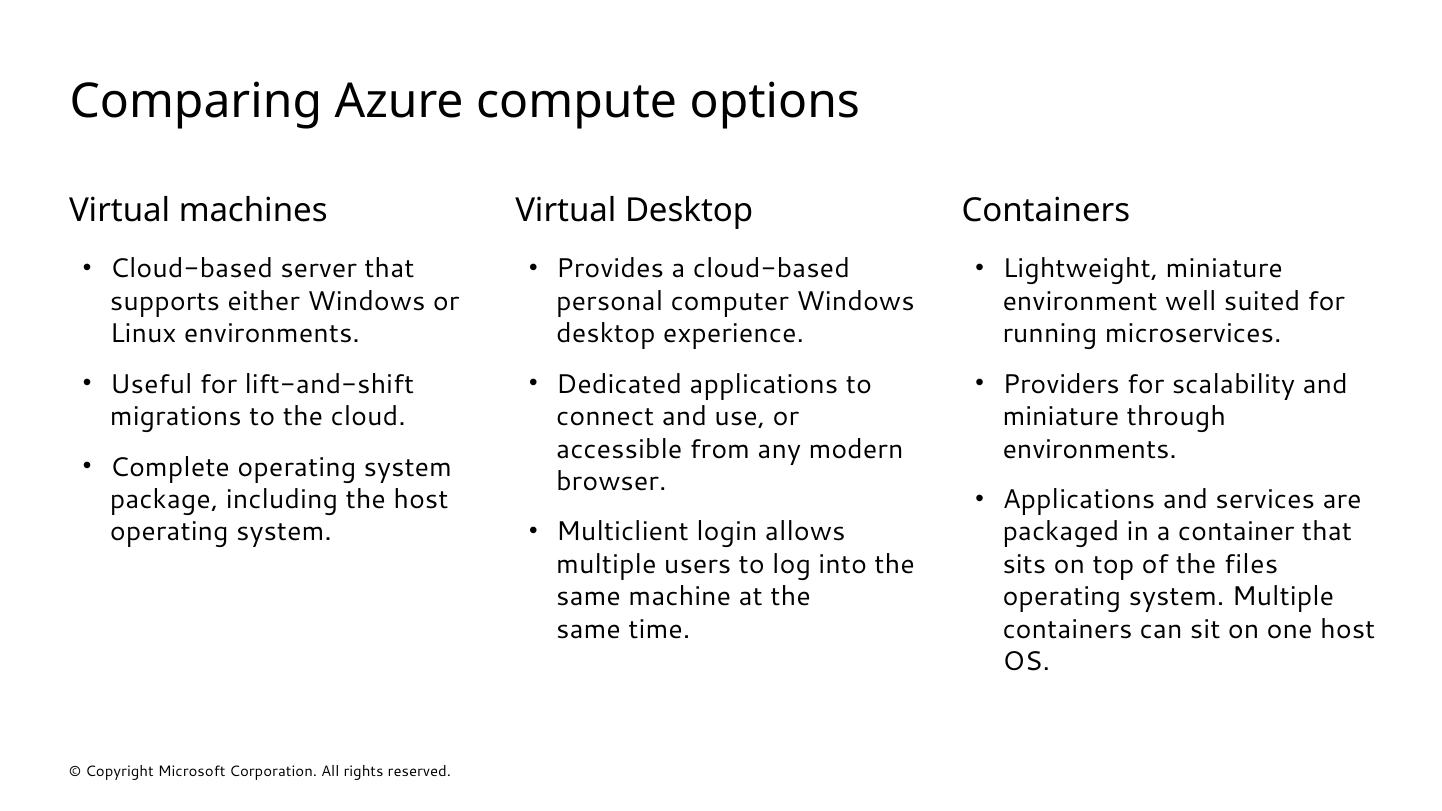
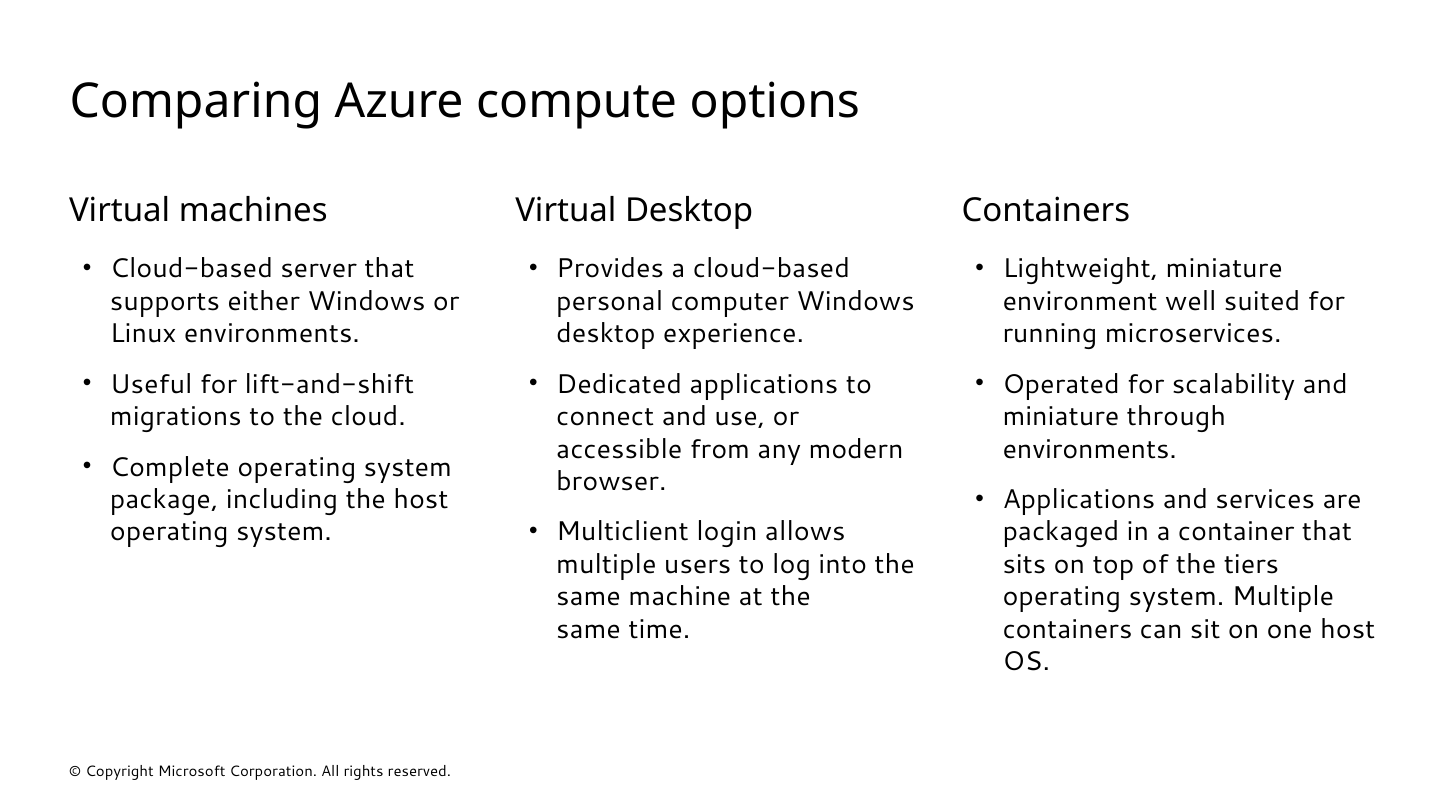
Providers: Providers -> Operated
files: files -> tiers
